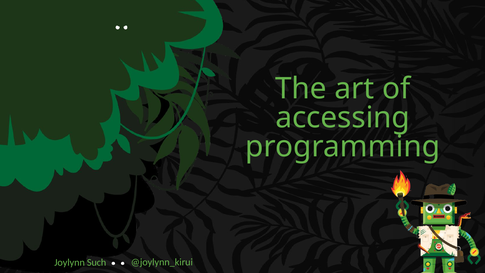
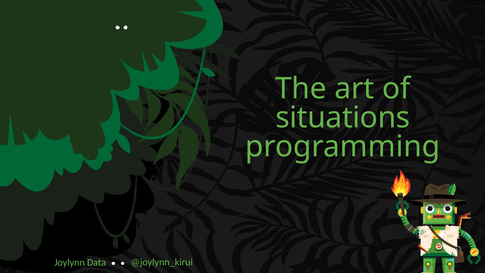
accessing: accessing -> situations
Such: Such -> Data
